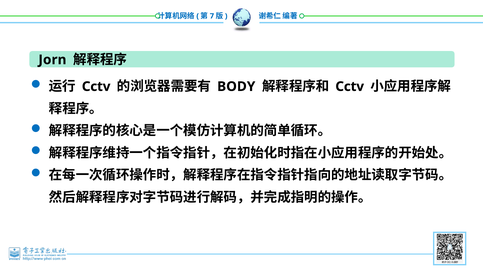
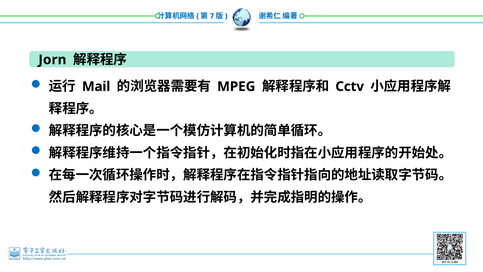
Cctv at (96, 86): Cctv -> Mail
BODY: BODY -> MPEG
